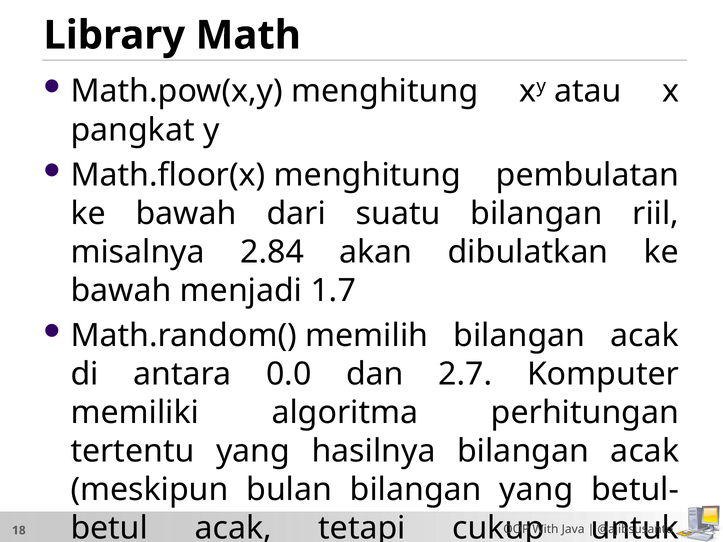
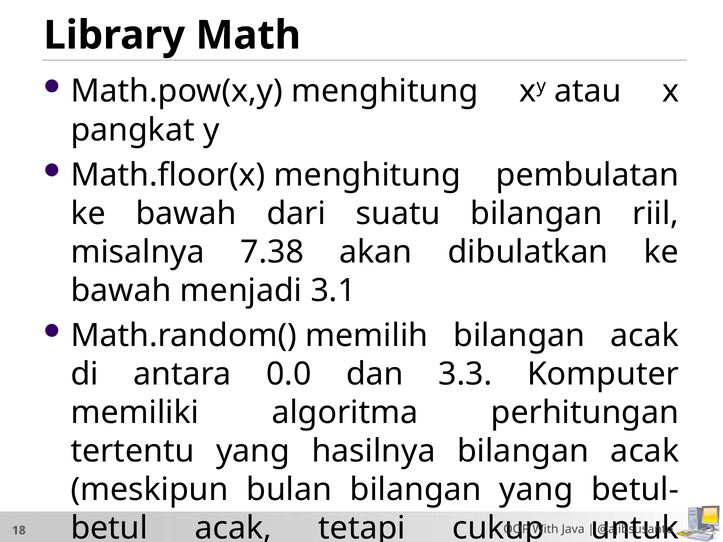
2.84: 2.84 -> 7.38
1.7: 1.7 -> 3.1
2.7: 2.7 -> 3.3
